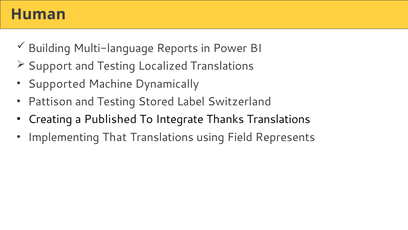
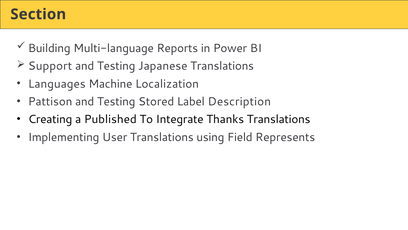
Human: Human -> Section
Localized: Localized -> Japanese
Supported: Supported -> Languages
Dynamically: Dynamically -> Localization
Switzerland: Switzerland -> Description
That: That -> User
